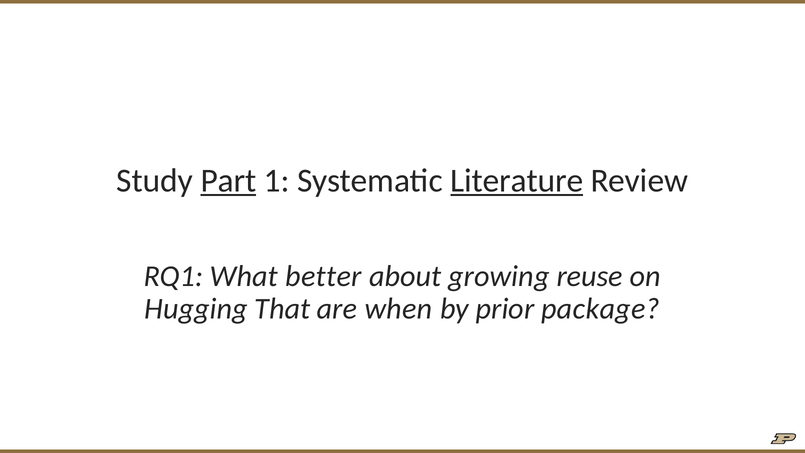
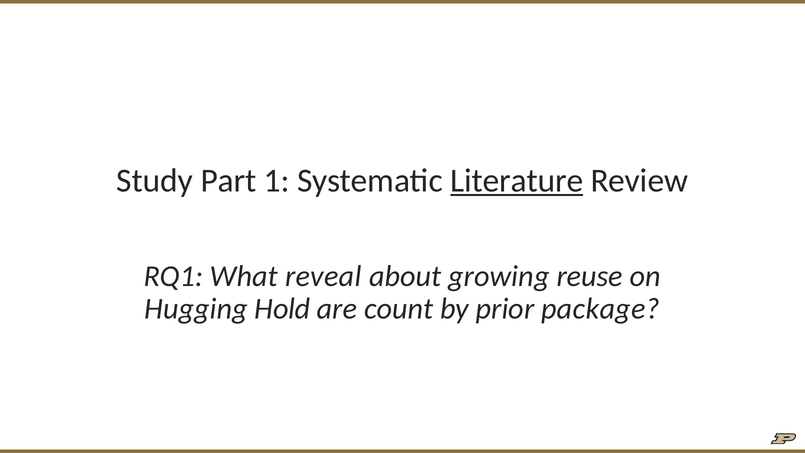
Part underline: present -> none
better: better -> reveal
That: That -> Hold
when: when -> count
